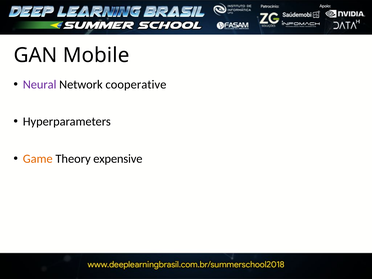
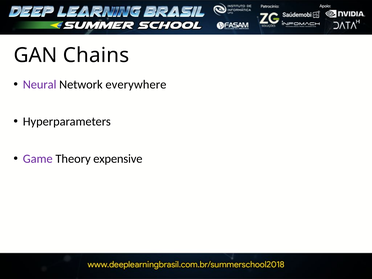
Mobile: Mobile -> Chains
cooperative: cooperative -> everywhere
Game colour: orange -> purple
